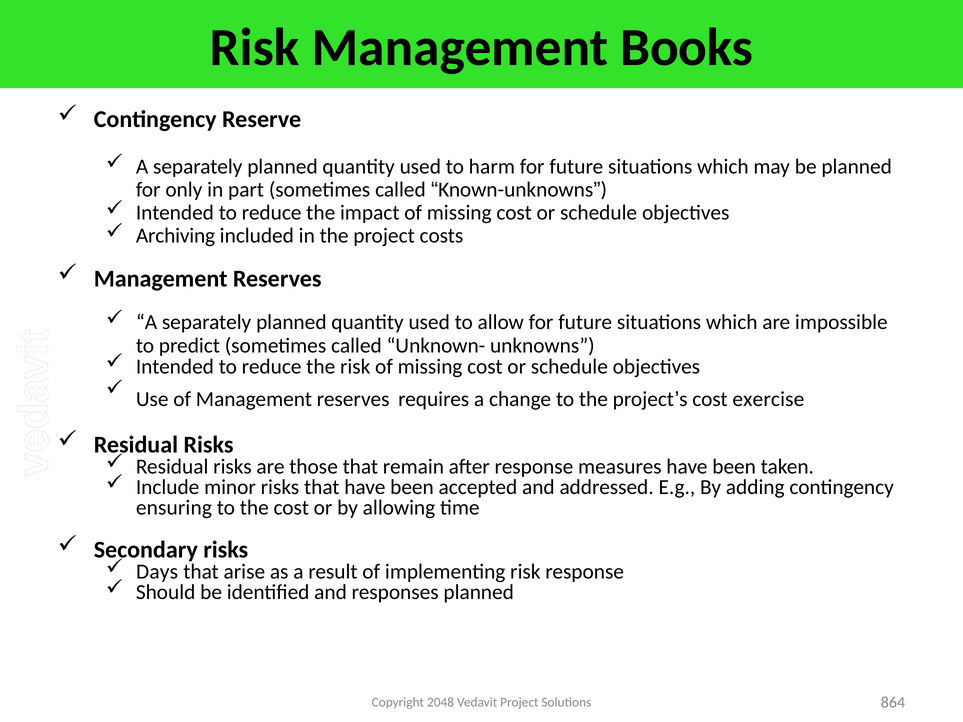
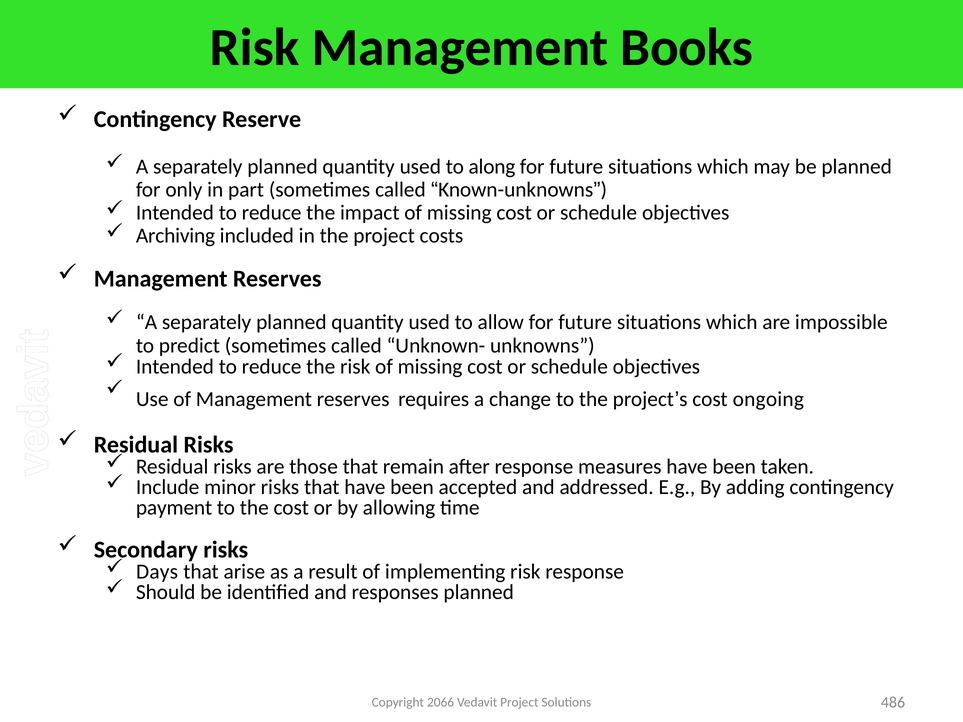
harm: harm -> along
exercise: exercise -> ongoing
ensuring: ensuring -> payment
2048: 2048 -> 2066
864: 864 -> 486
